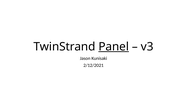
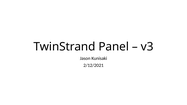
Panel underline: present -> none
